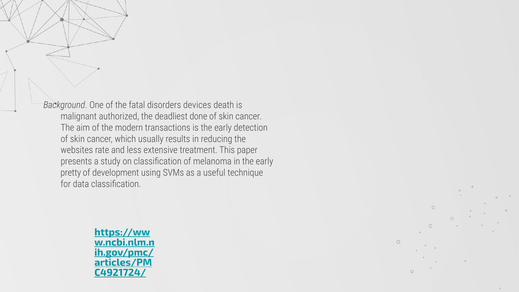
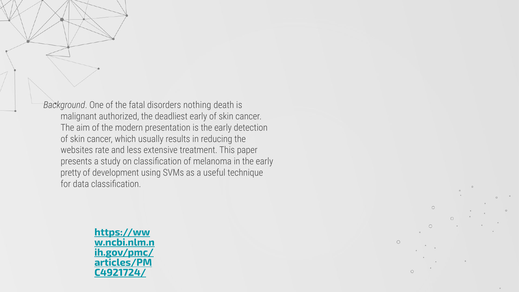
devices: devices -> nothing
deadliest done: done -> early
transactions: transactions -> presentation
